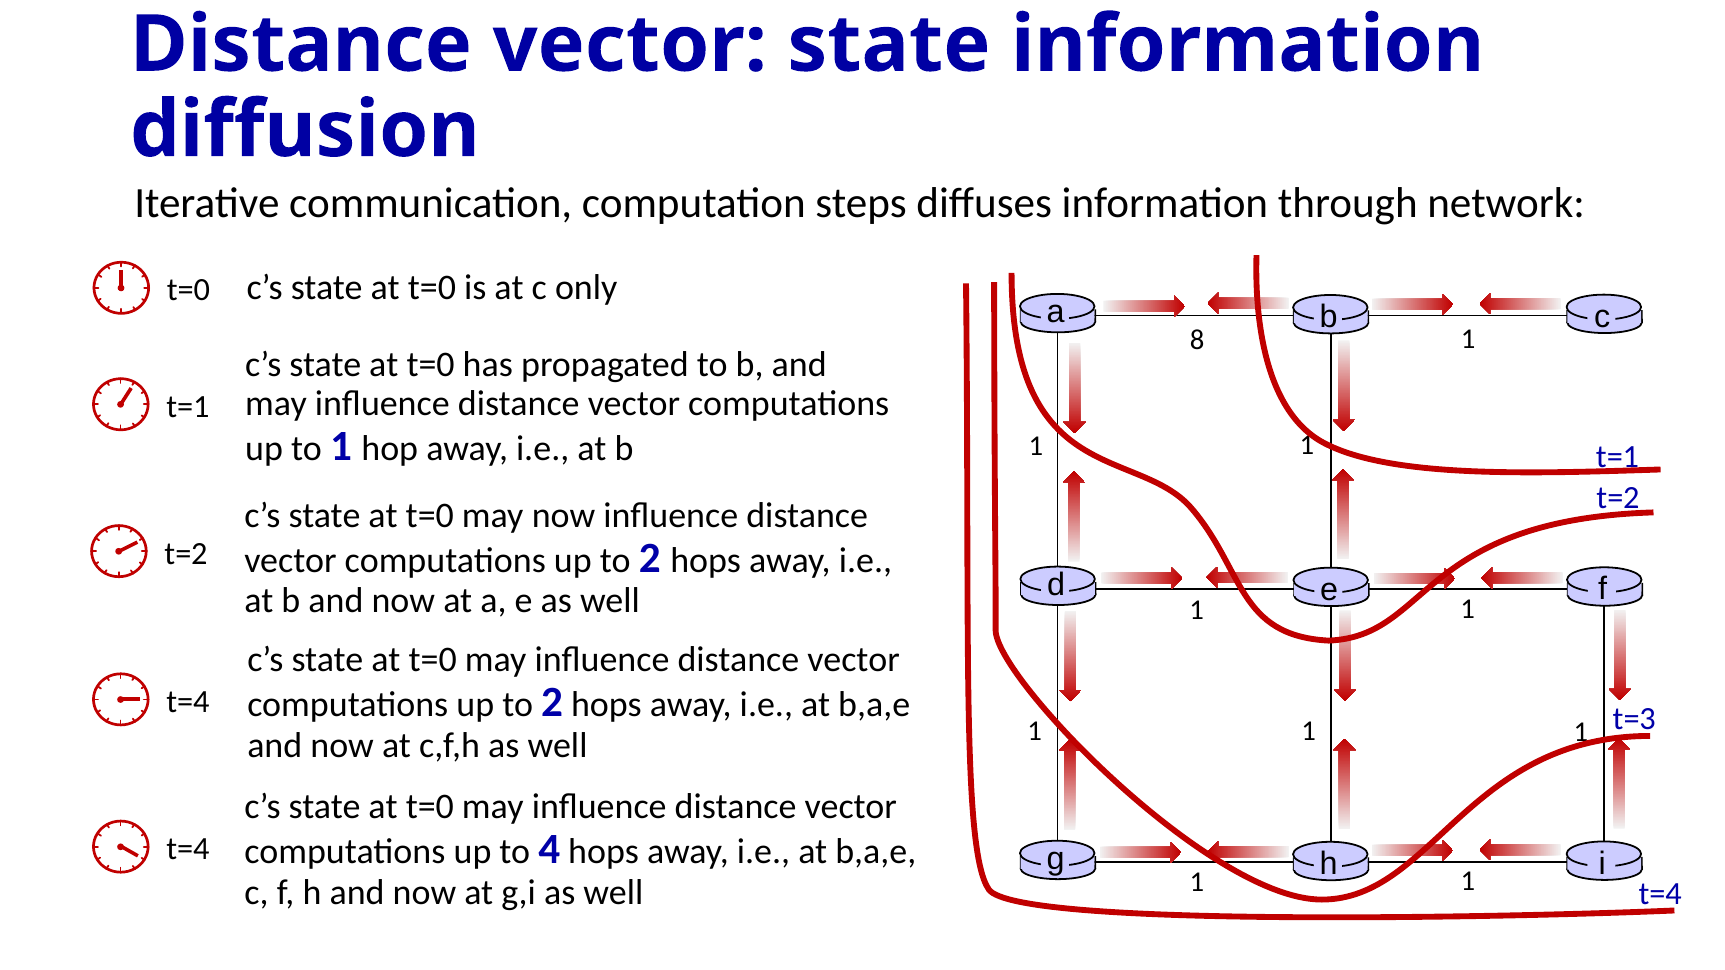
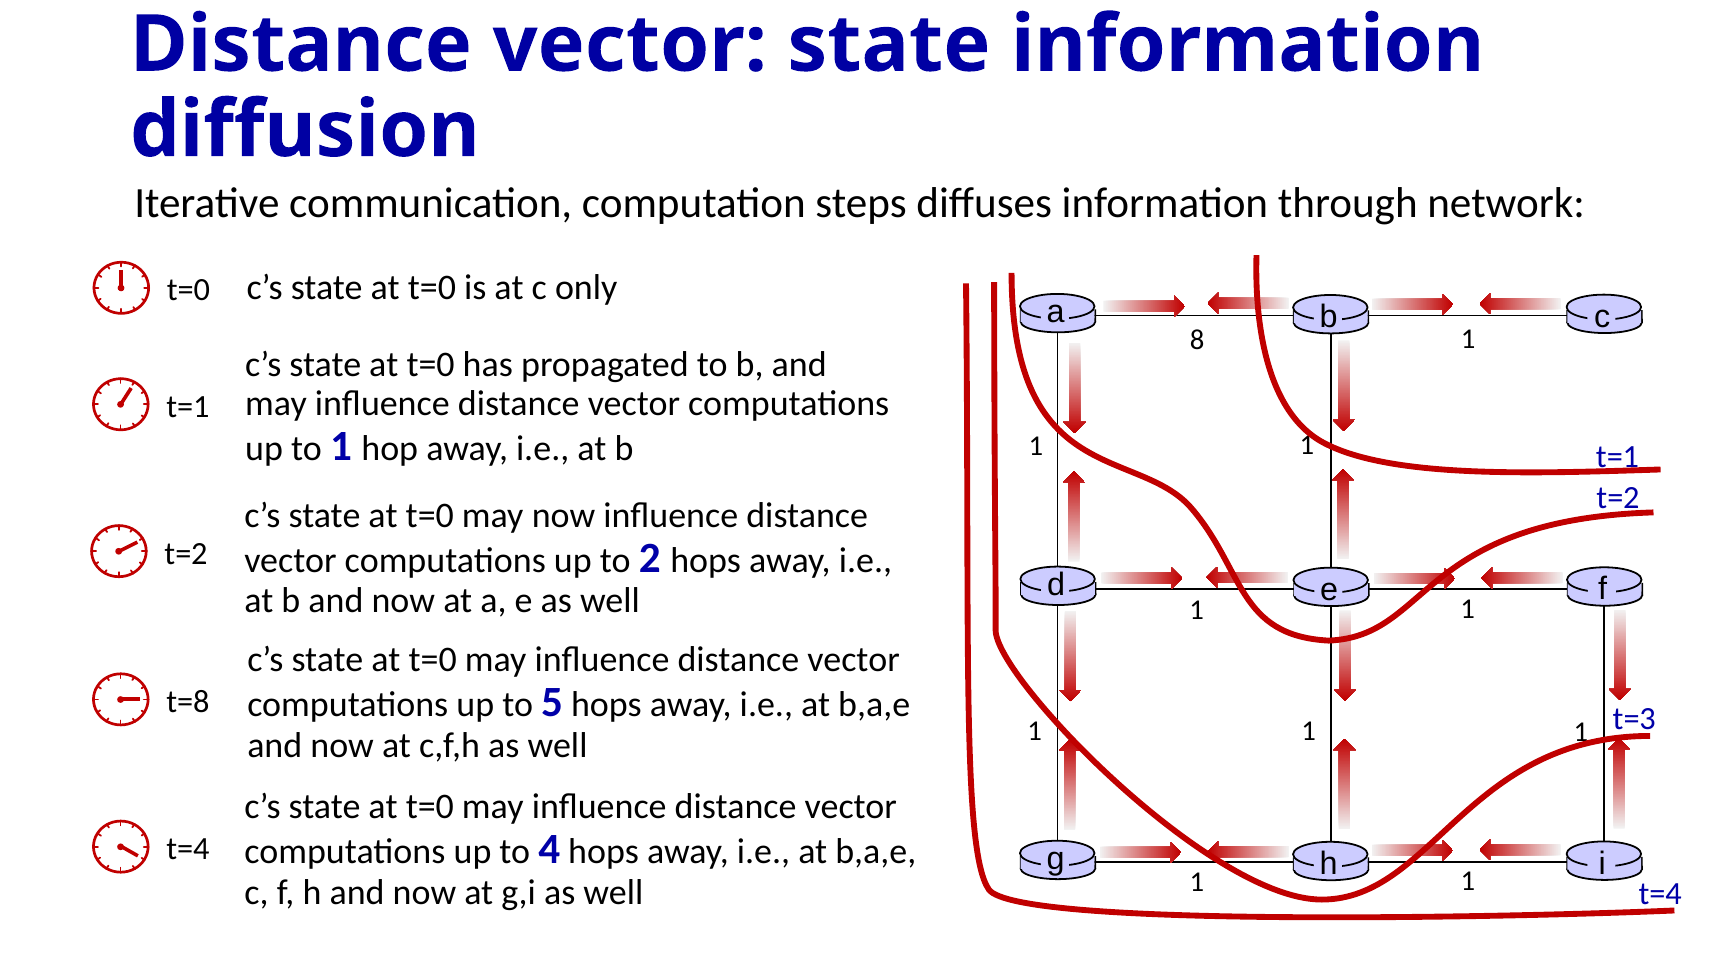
t=4 at (188, 702): t=4 -> t=8
2 at (552, 703): 2 -> 5
